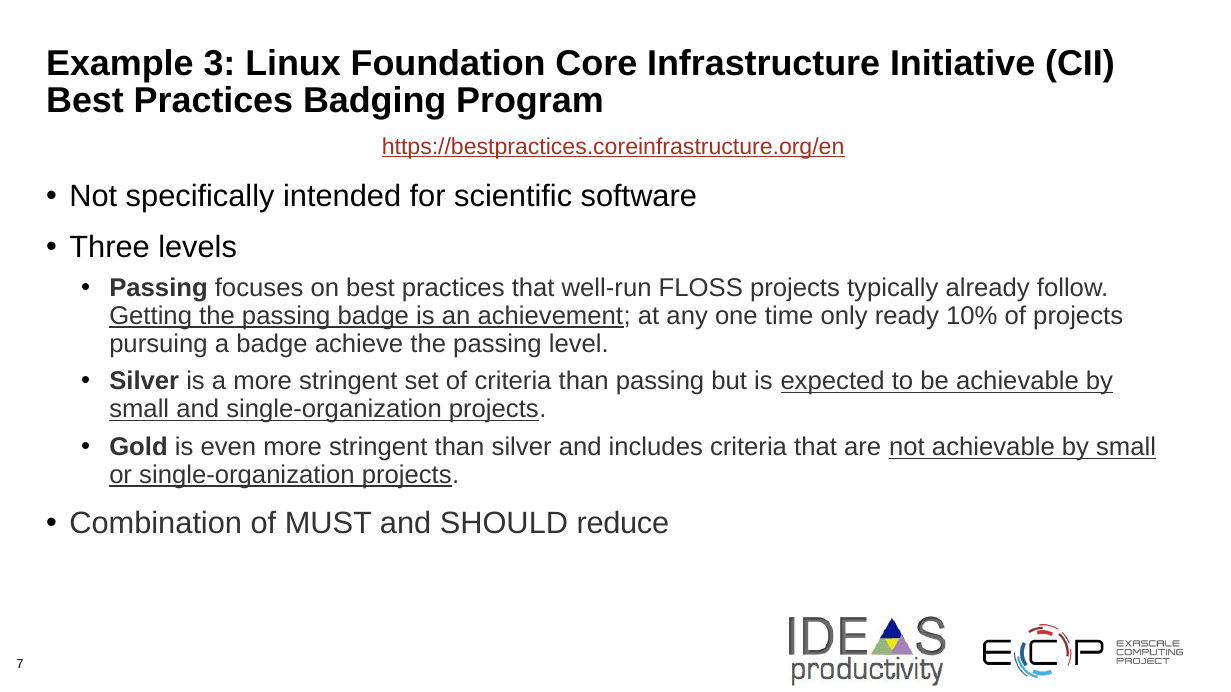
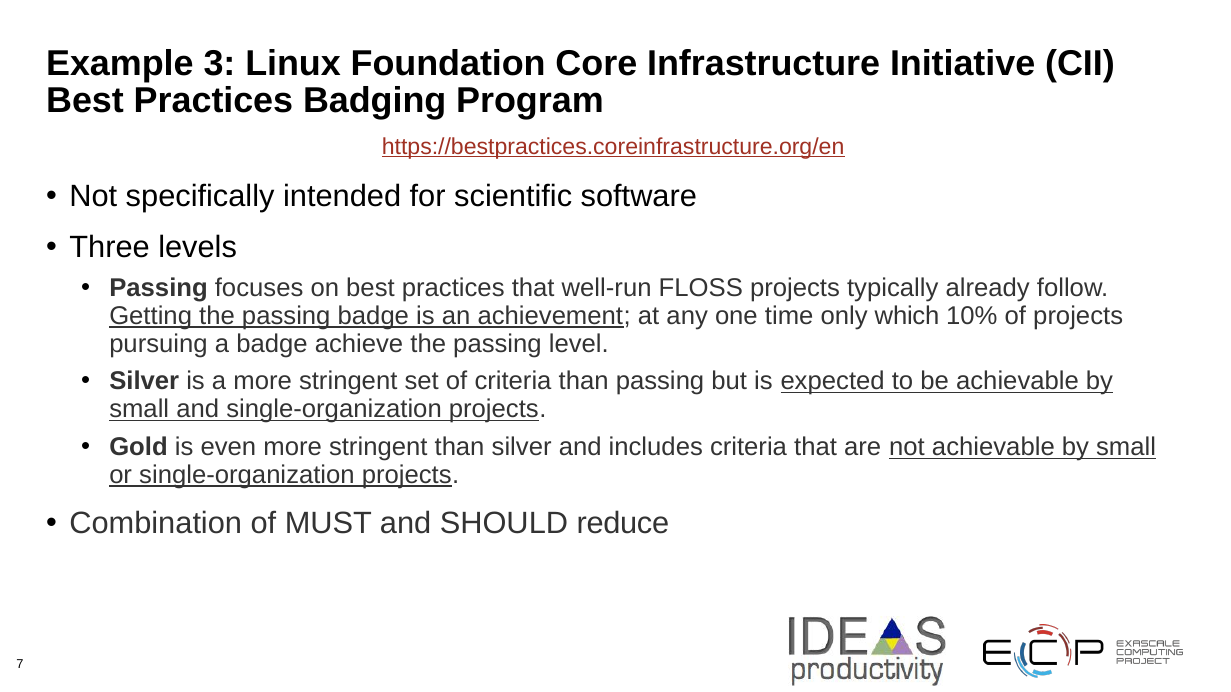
ready: ready -> which
